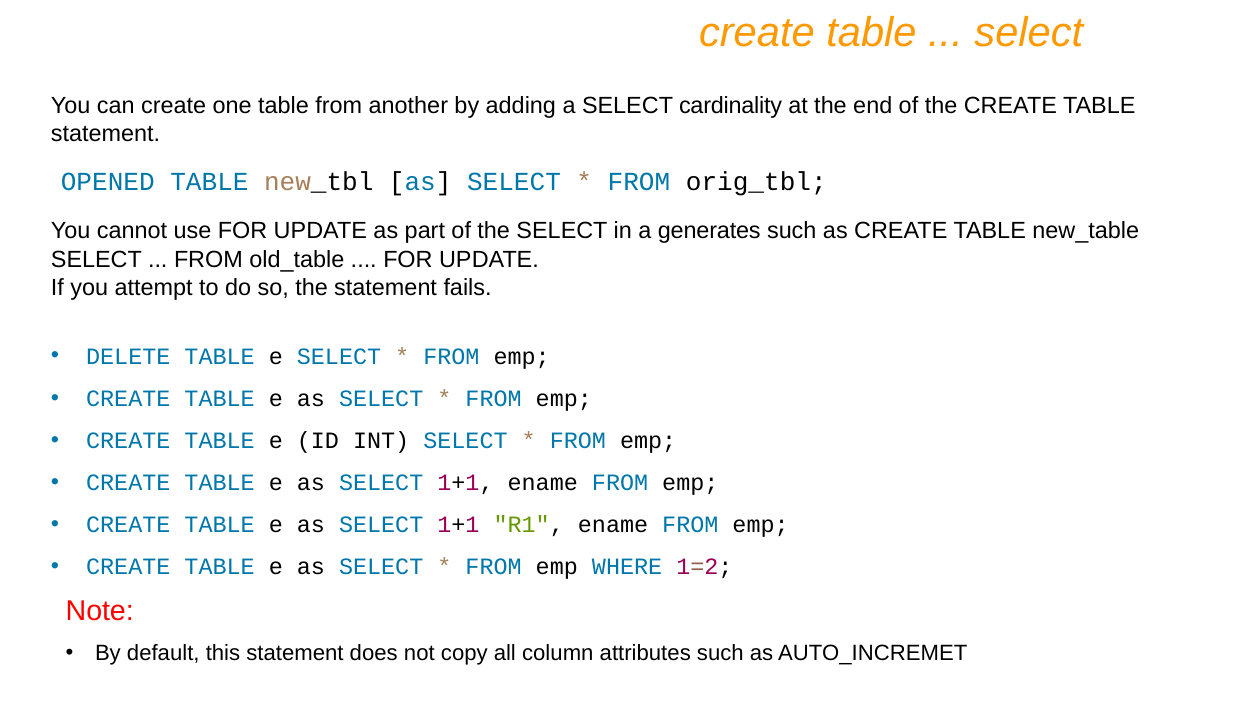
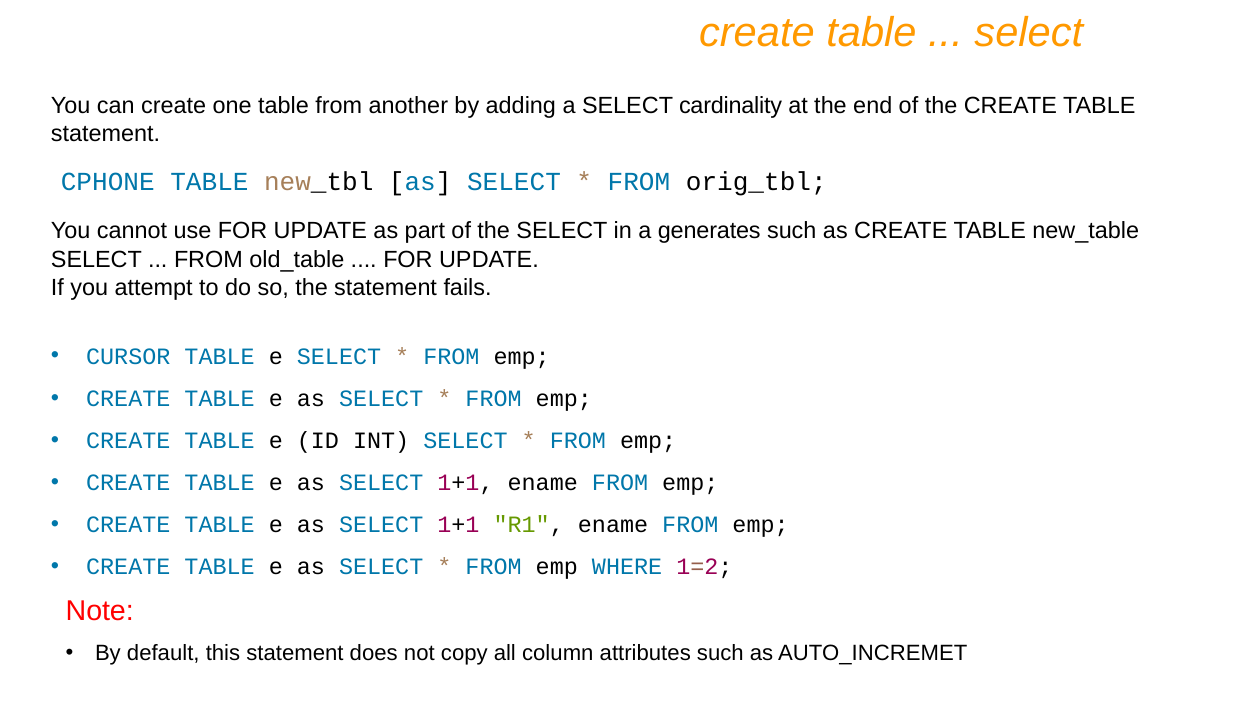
OPENED: OPENED -> CPHONE
DELETE: DELETE -> CURSOR
